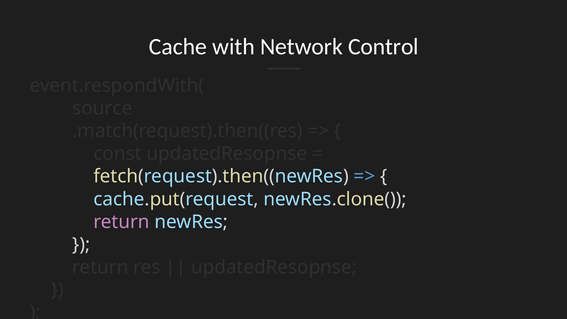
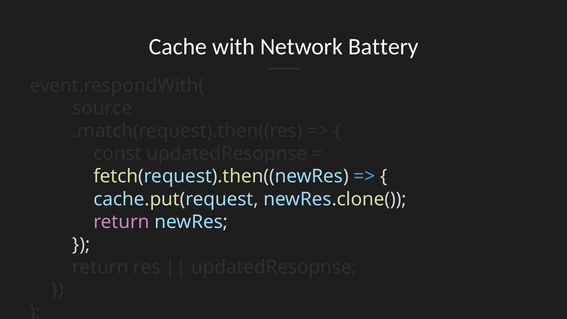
Control: Control -> Battery
